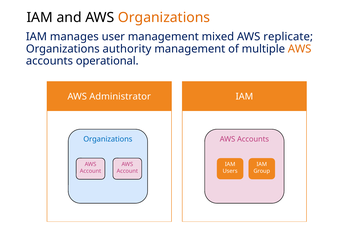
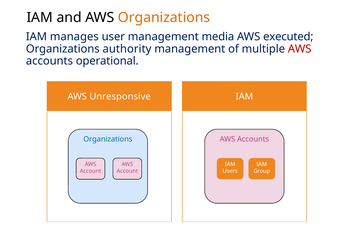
mixed: mixed -> media
replicate: replicate -> executed
AWS at (300, 49) colour: orange -> red
Administrator: Administrator -> Unresponsive
